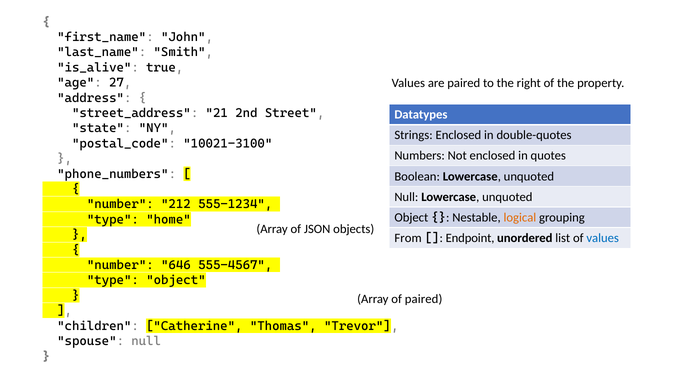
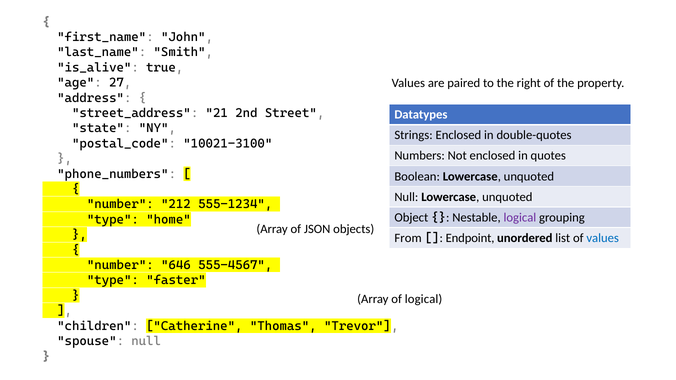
logical at (520, 218) colour: orange -> purple
type object: object -> faster
of paired: paired -> logical
